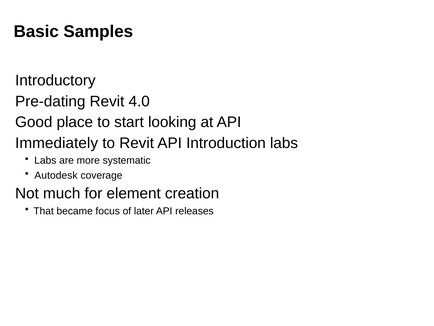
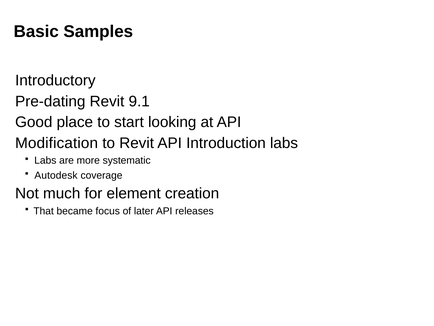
4.0: 4.0 -> 9.1
Immediately: Immediately -> Modification
